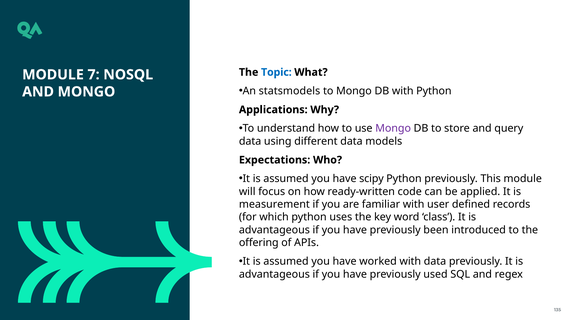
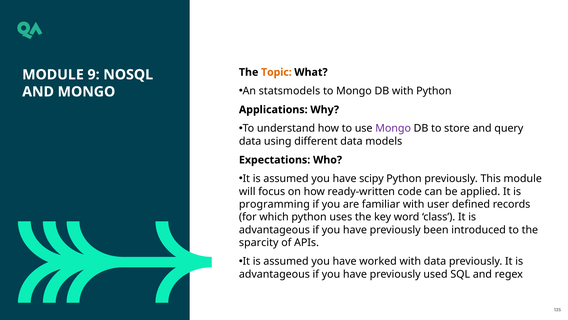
Topic colour: blue -> orange
7: 7 -> 9
measurement: measurement -> programming
offering: offering -> sparcity
